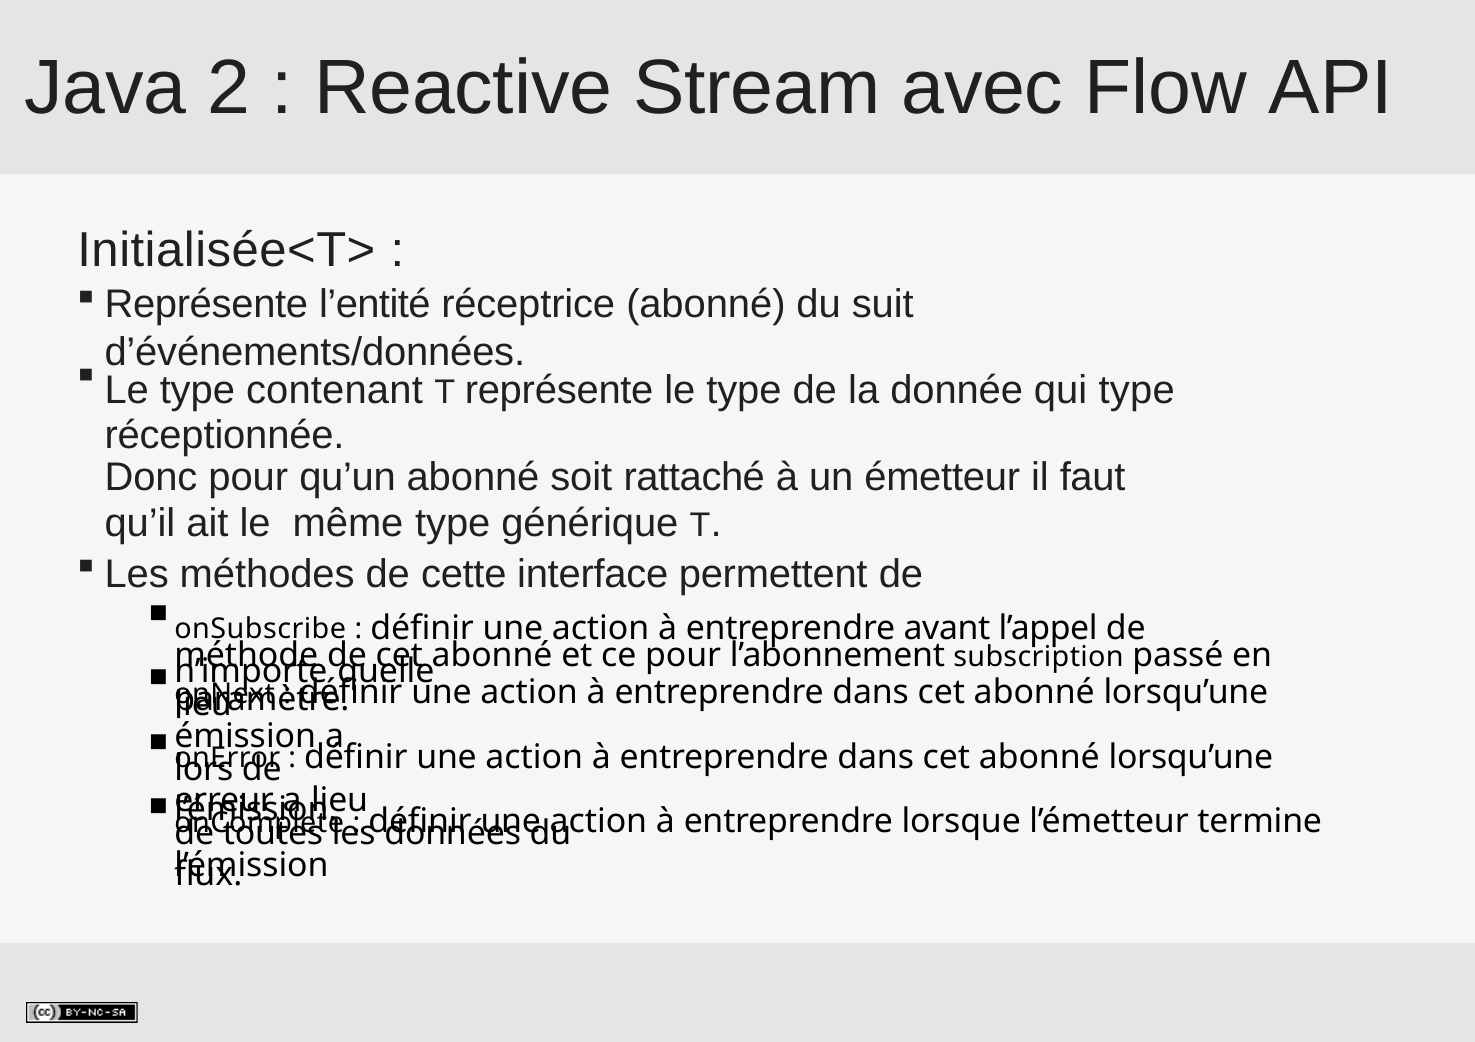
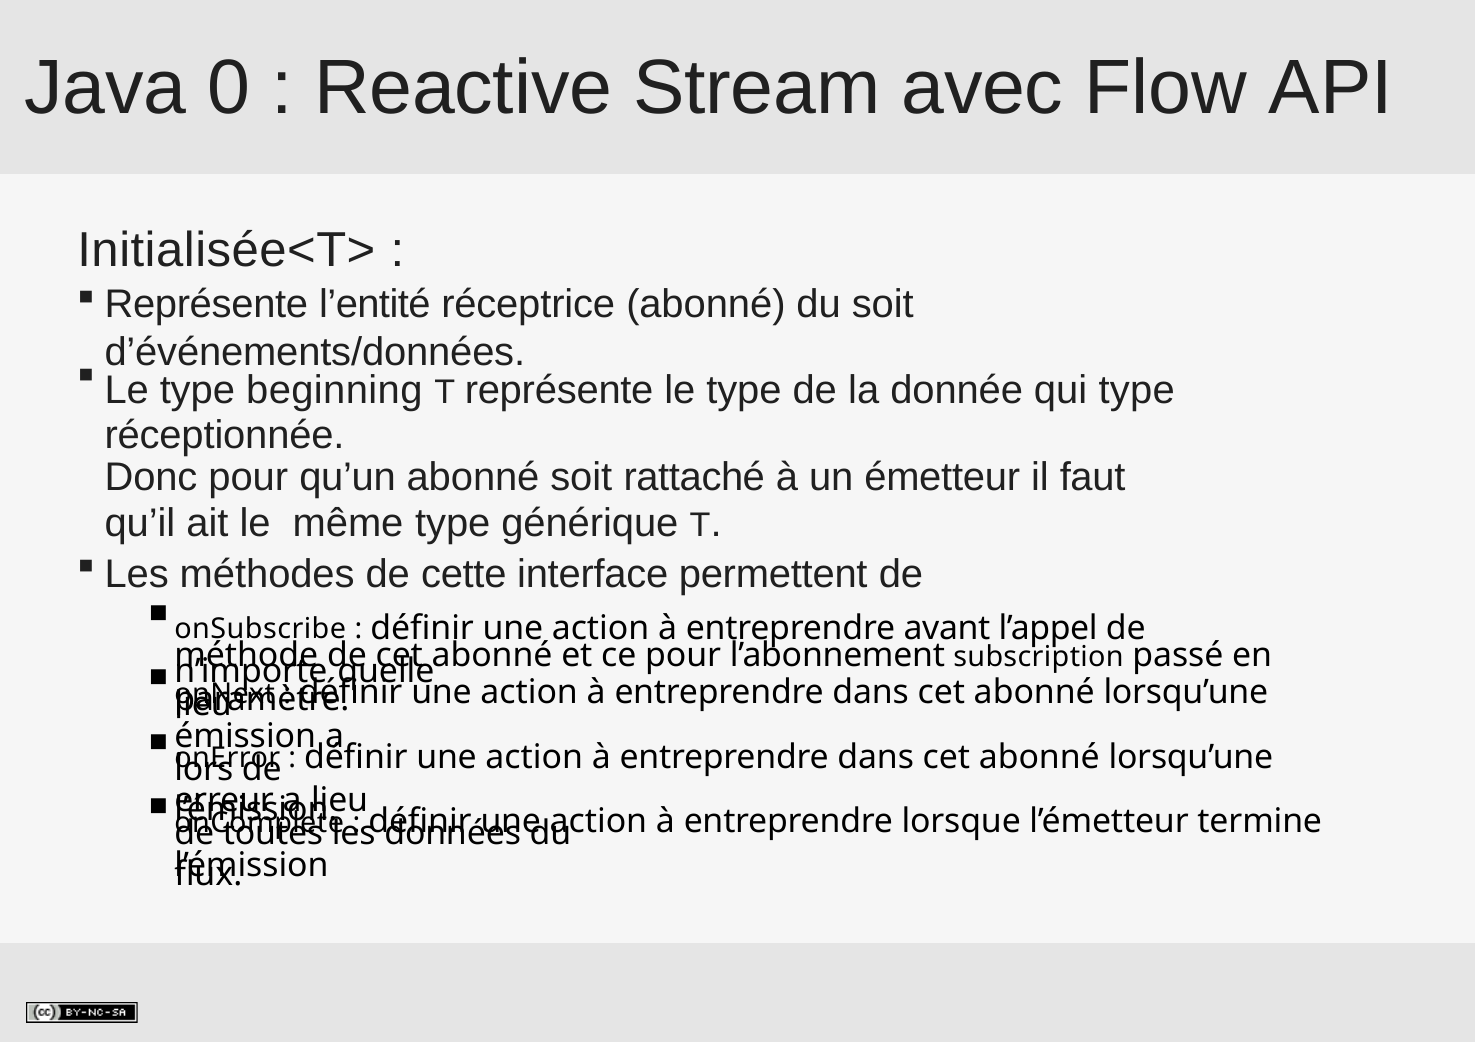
2: 2 -> 0
du suit: suit -> soit
contenant: contenant -> beginning
